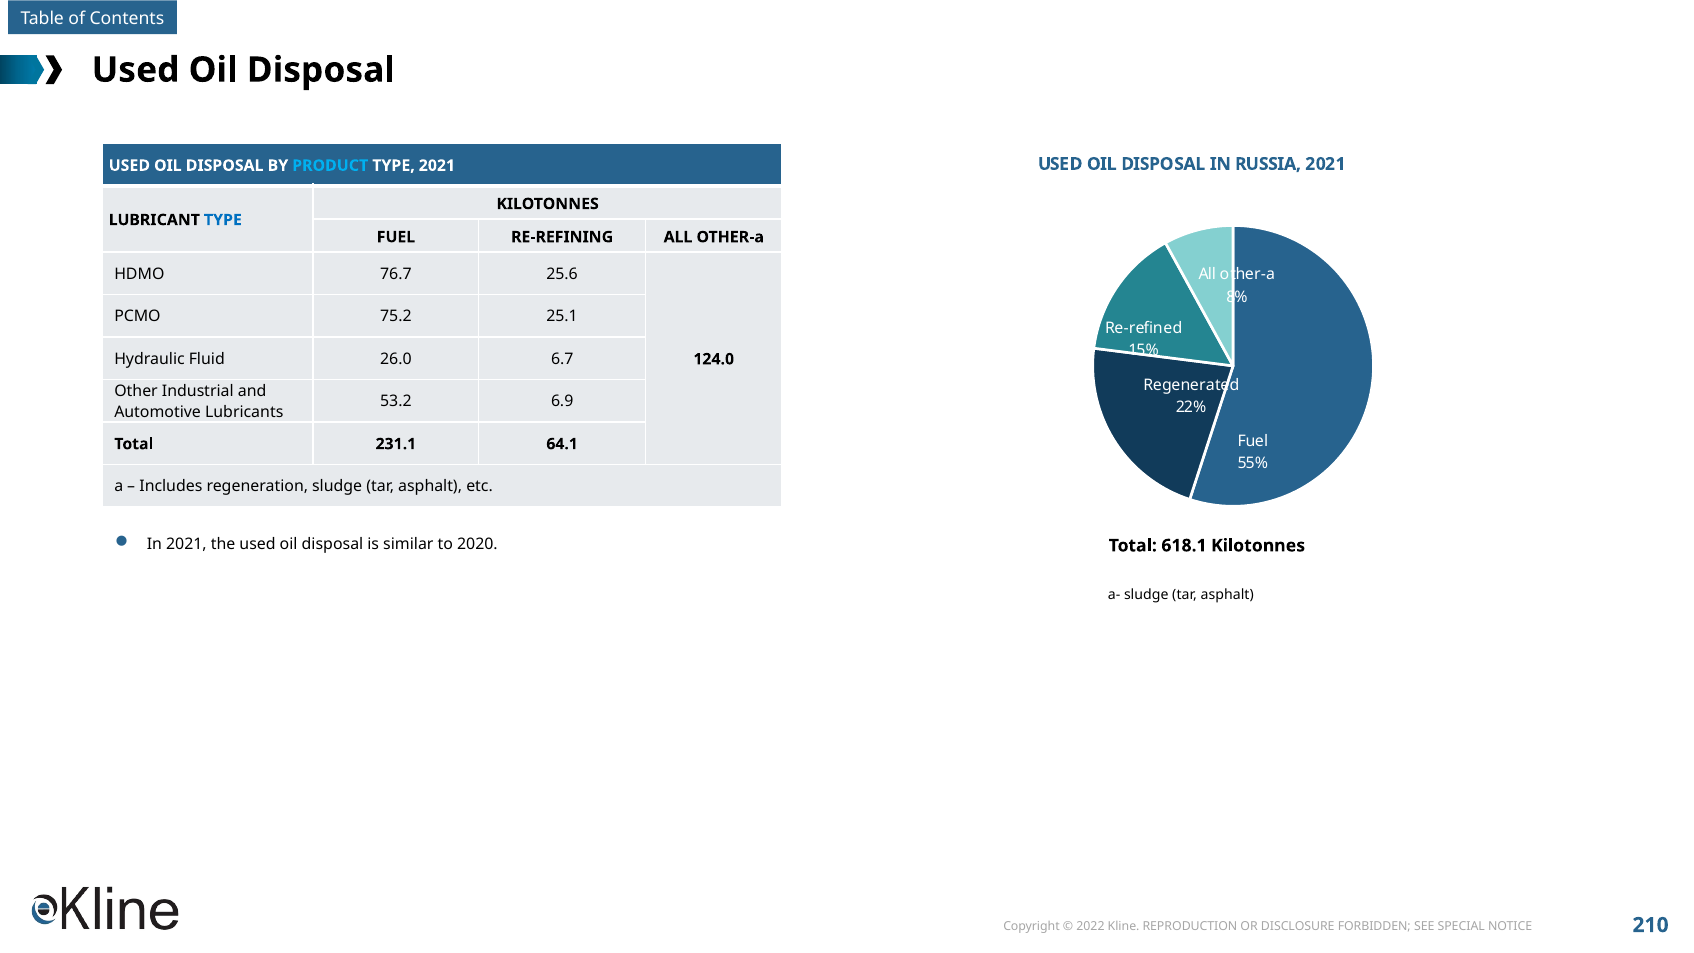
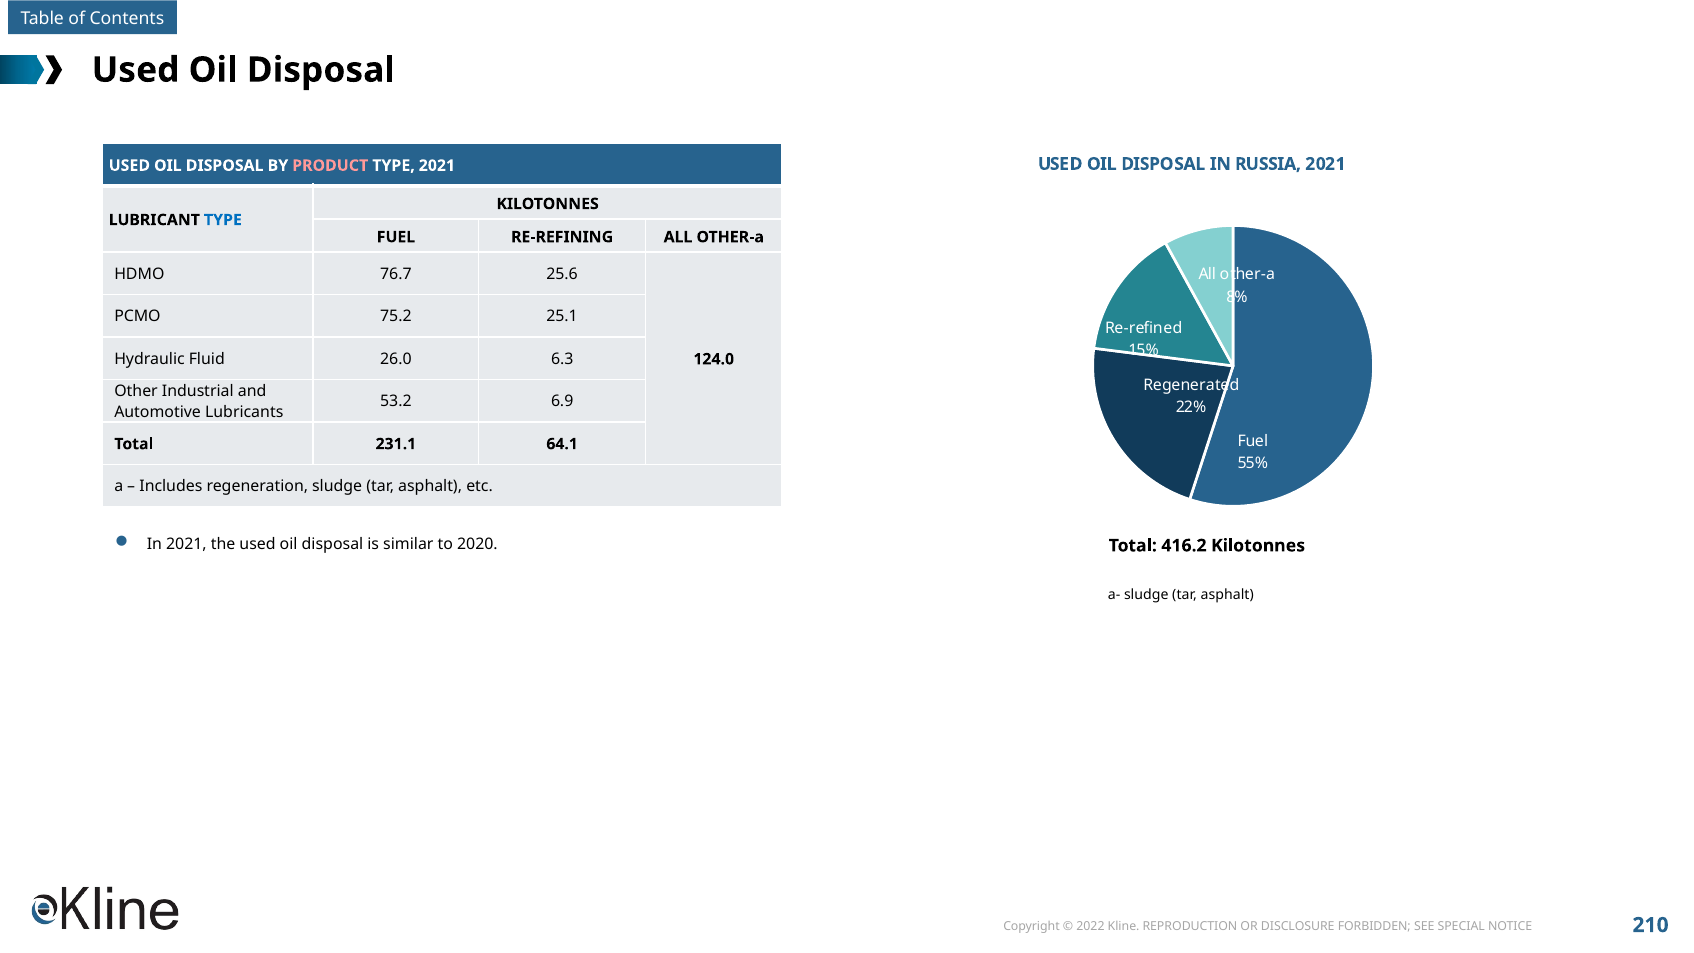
PRODUCT colour: light blue -> pink
6.7: 6.7 -> 6.3
618.1: 618.1 -> 416.2
